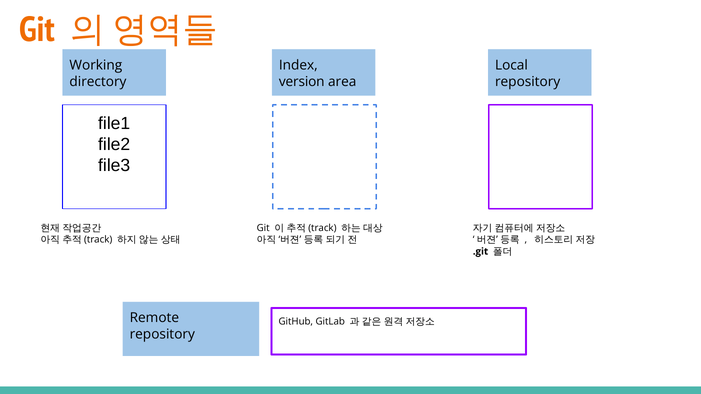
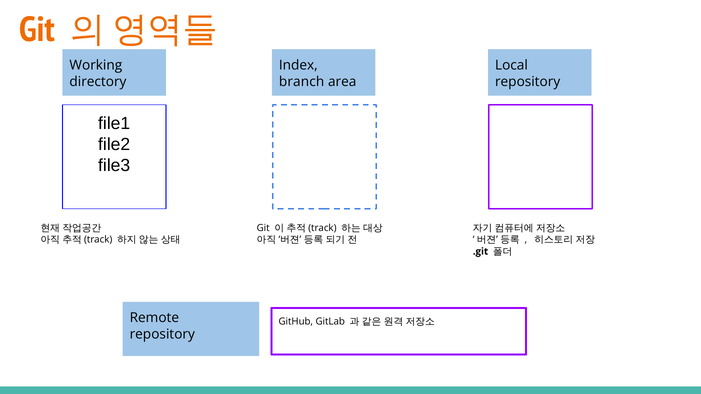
version: version -> branch
